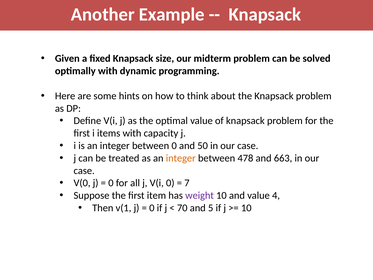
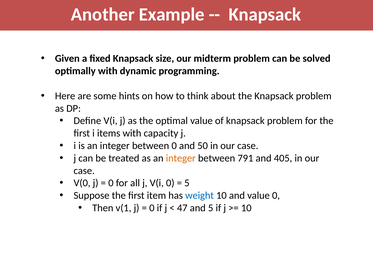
478: 478 -> 791
663: 663 -> 405
7 at (187, 183): 7 -> 5
weight colour: purple -> blue
value 4: 4 -> 0
70: 70 -> 47
